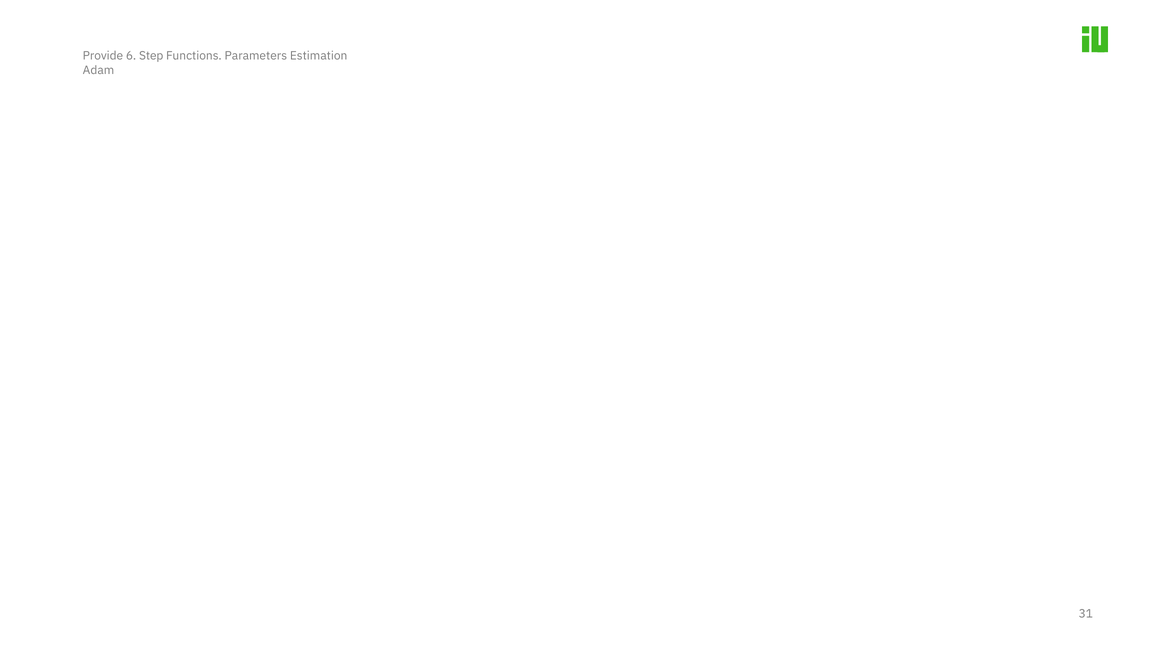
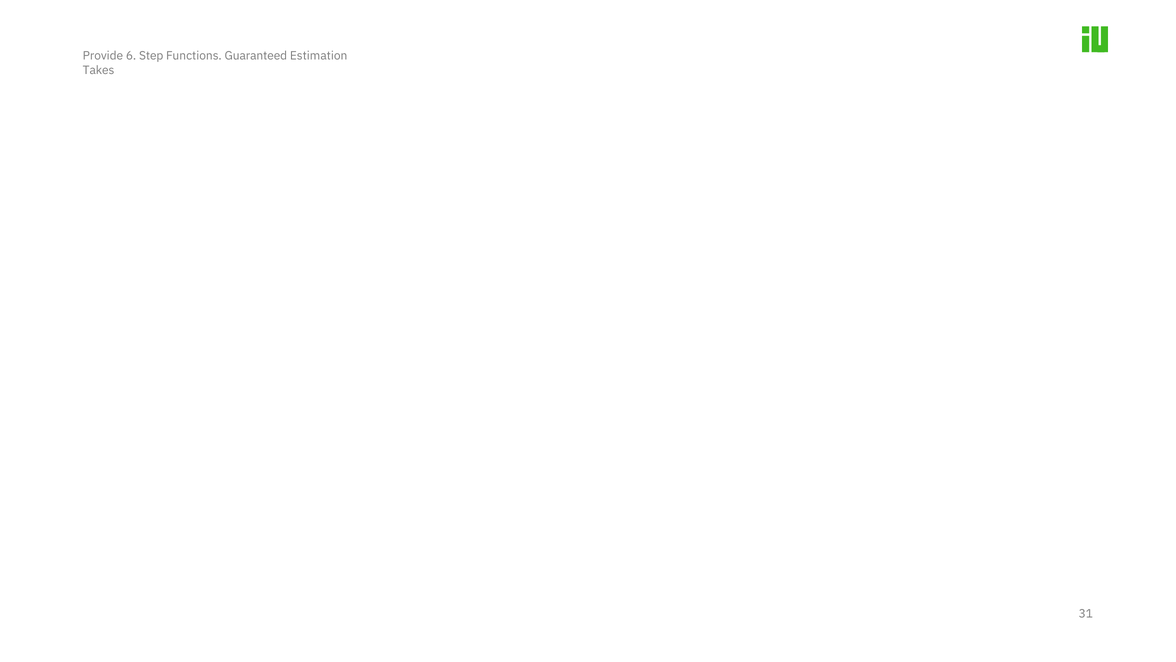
Parameters: Parameters -> Guaranteed
Adam: Adam -> Takes
